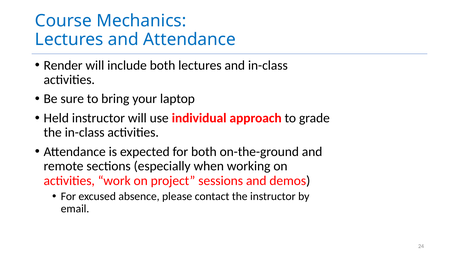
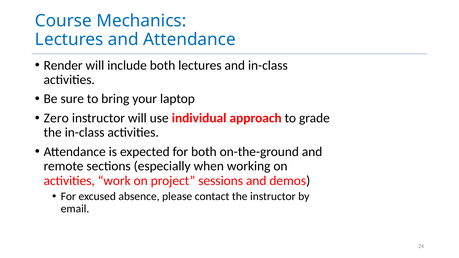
Held: Held -> Zero
